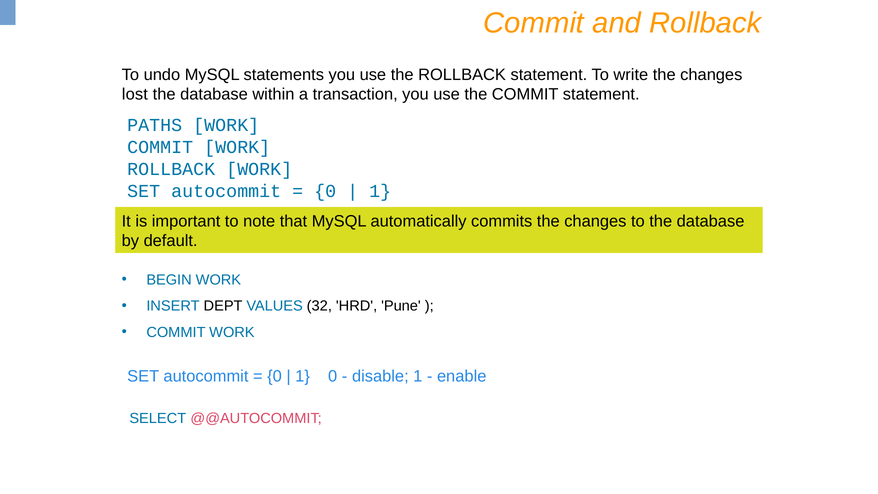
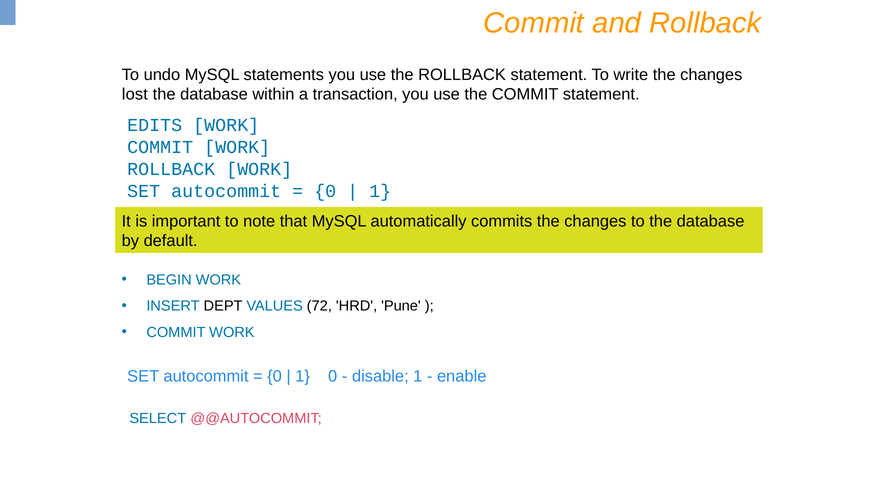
PATHS: PATHS -> EDITS
32: 32 -> 72
